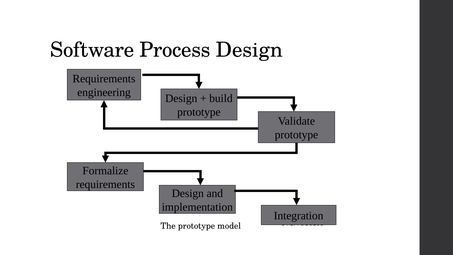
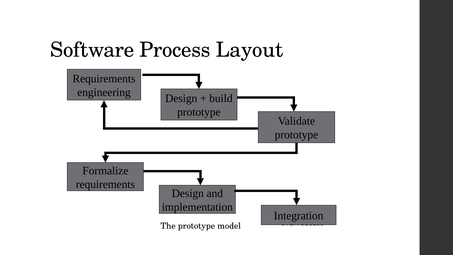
Process Design: Design -> Layout
